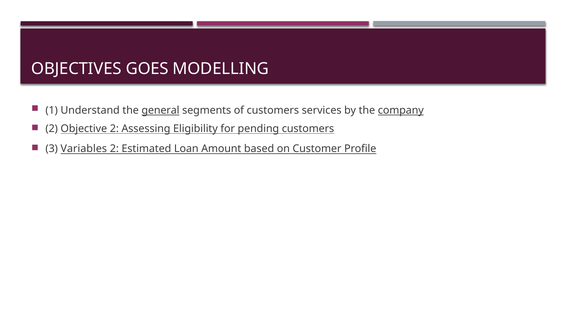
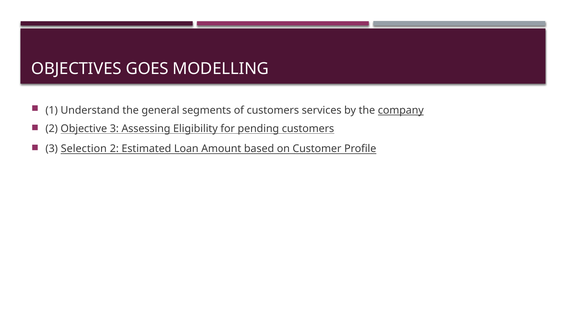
general underline: present -> none
Objective 2: 2 -> 3
Variables: Variables -> Selection
